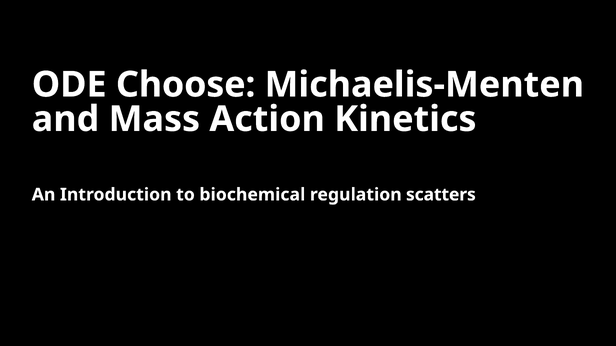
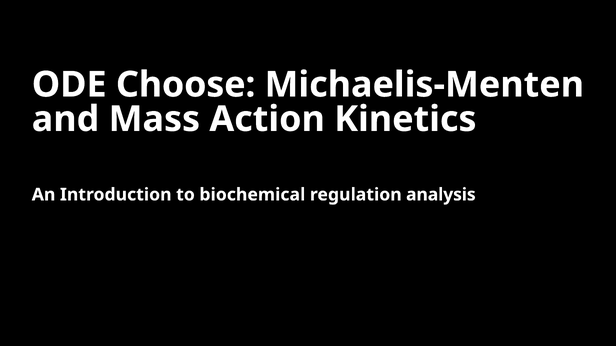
scatters: scatters -> analysis
